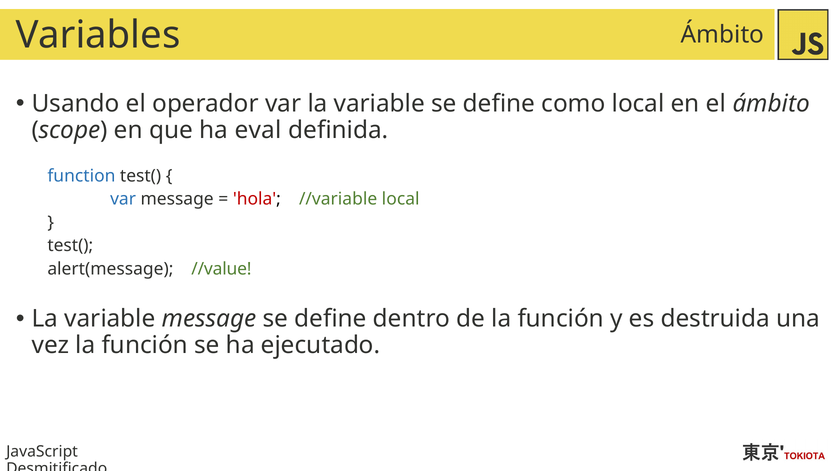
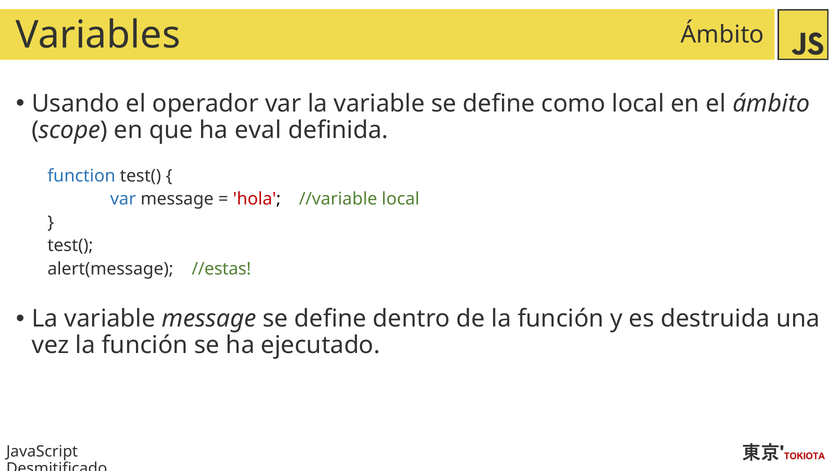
//value: //value -> //estas
